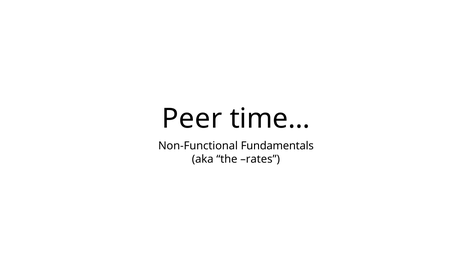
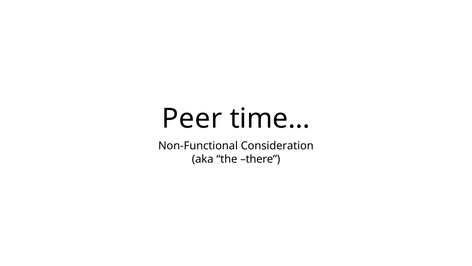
Fundamentals: Fundamentals -> Consideration
rates: rates -> there
